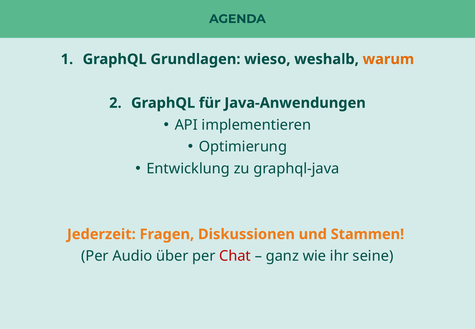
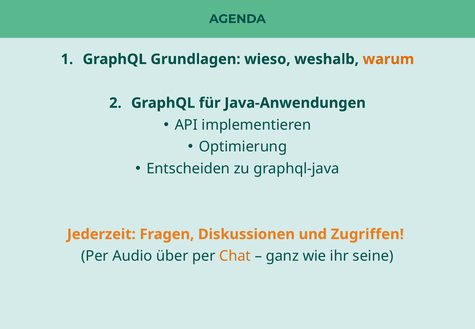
Entwicklung: Entwicklung -> Entscheiden
Stammen: Stammen -> Zugriffen
Chat colour: red -> orange
